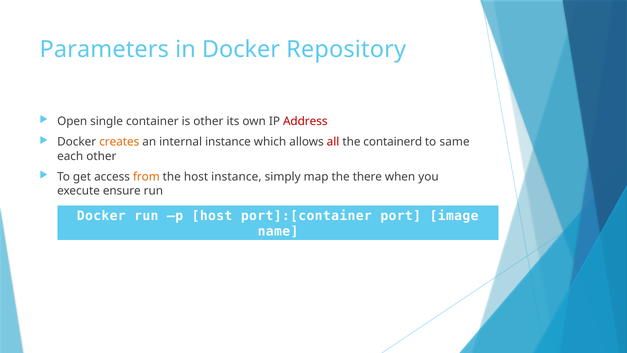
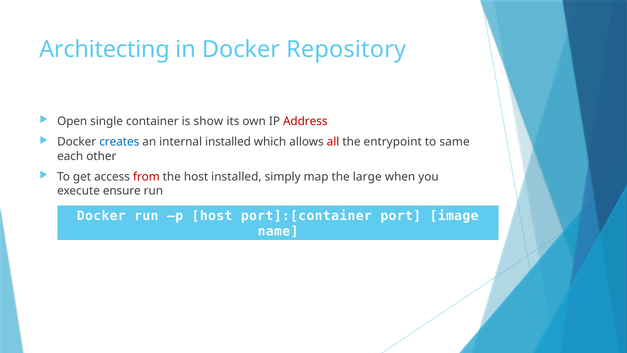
Parameters: Parameters -> Architecting
is other: other -> show
creates colour: orange -> blue
internal instance: instance -> installed
containerd: containerd -> entrypoint
from colour: orange -> red
host instance: instance -> installed
there: there -> large
